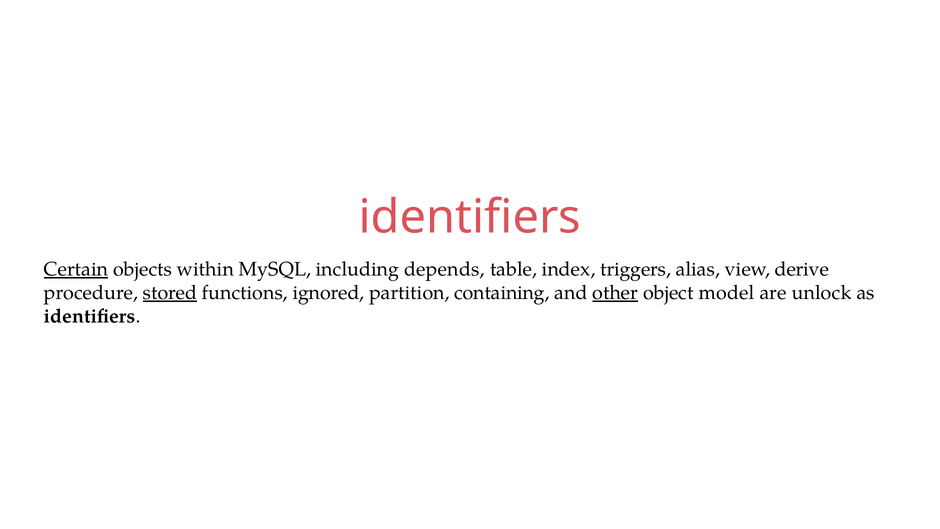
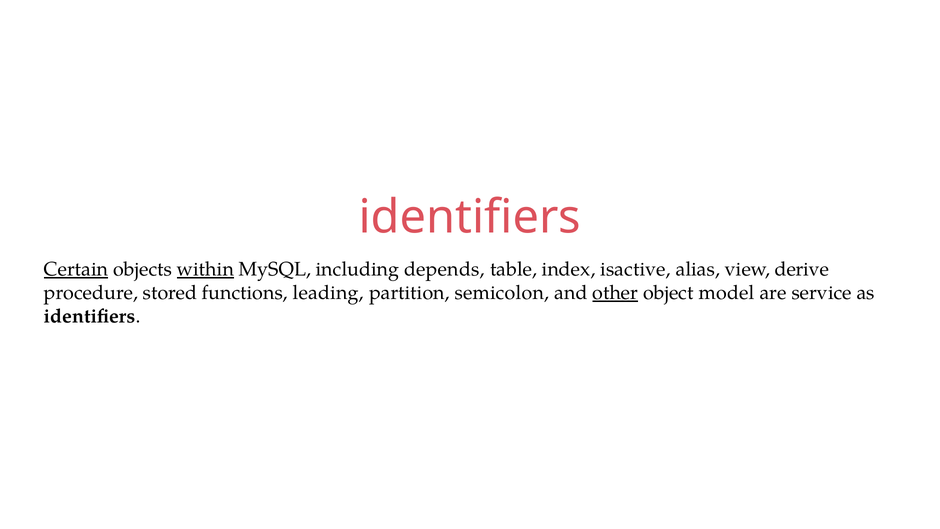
within underline: none -> present
triggers: triggers -> isactive
stored underline: present -> none
ignored: ignored -> leading
containing: containing -> semicolon
unlock: unlock -> service
